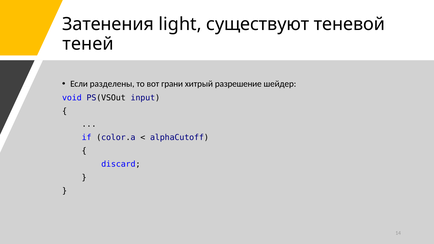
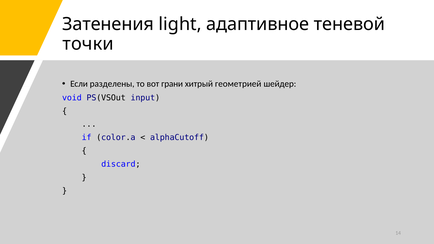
существуют: существуют -> адаптивное
теней: теней -> точки
разрешение: разрешение -> геометрией
